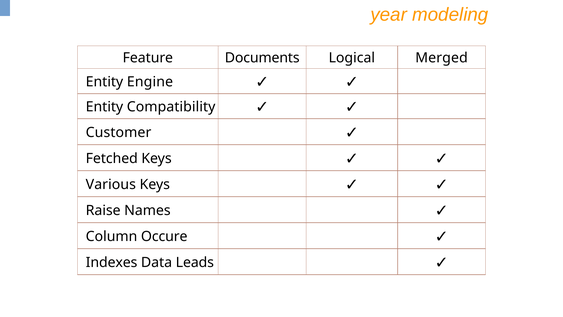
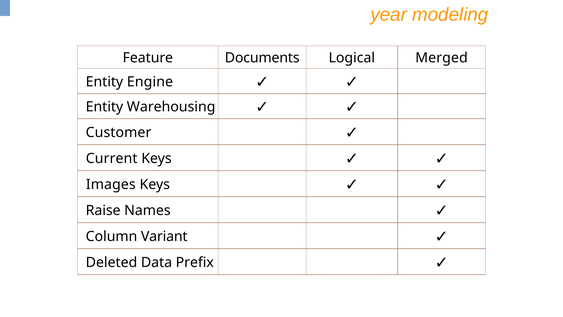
Compatibility: Compatibility -> Warehousing
Fetched: Fetched -> Current
Various: Various -> Images
Occure: Occure -> Variant
Indexes: Indexes -> Deleted
Leads: Leads -> Prefix
